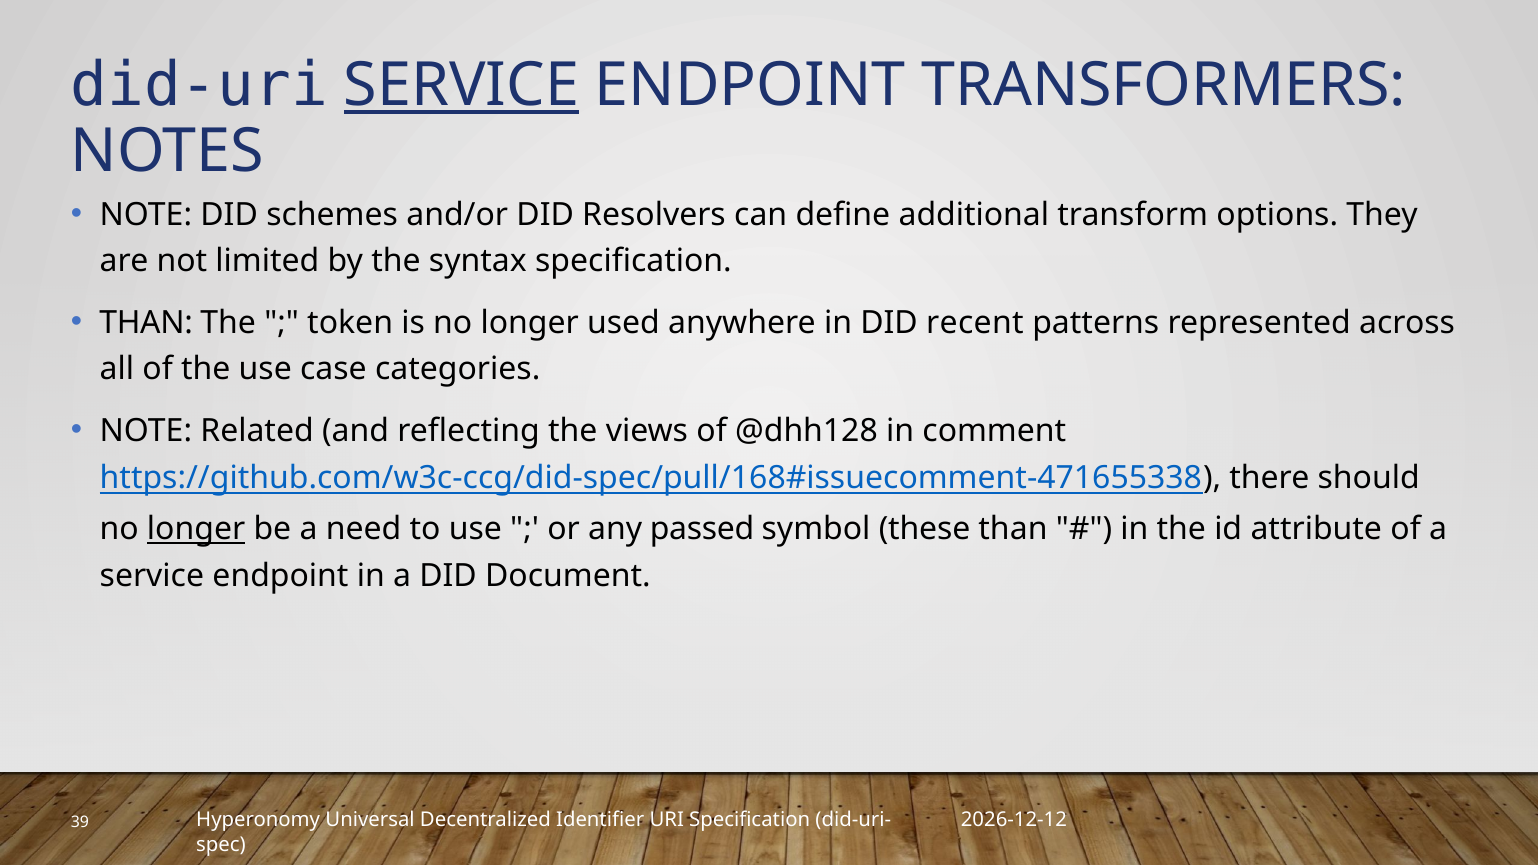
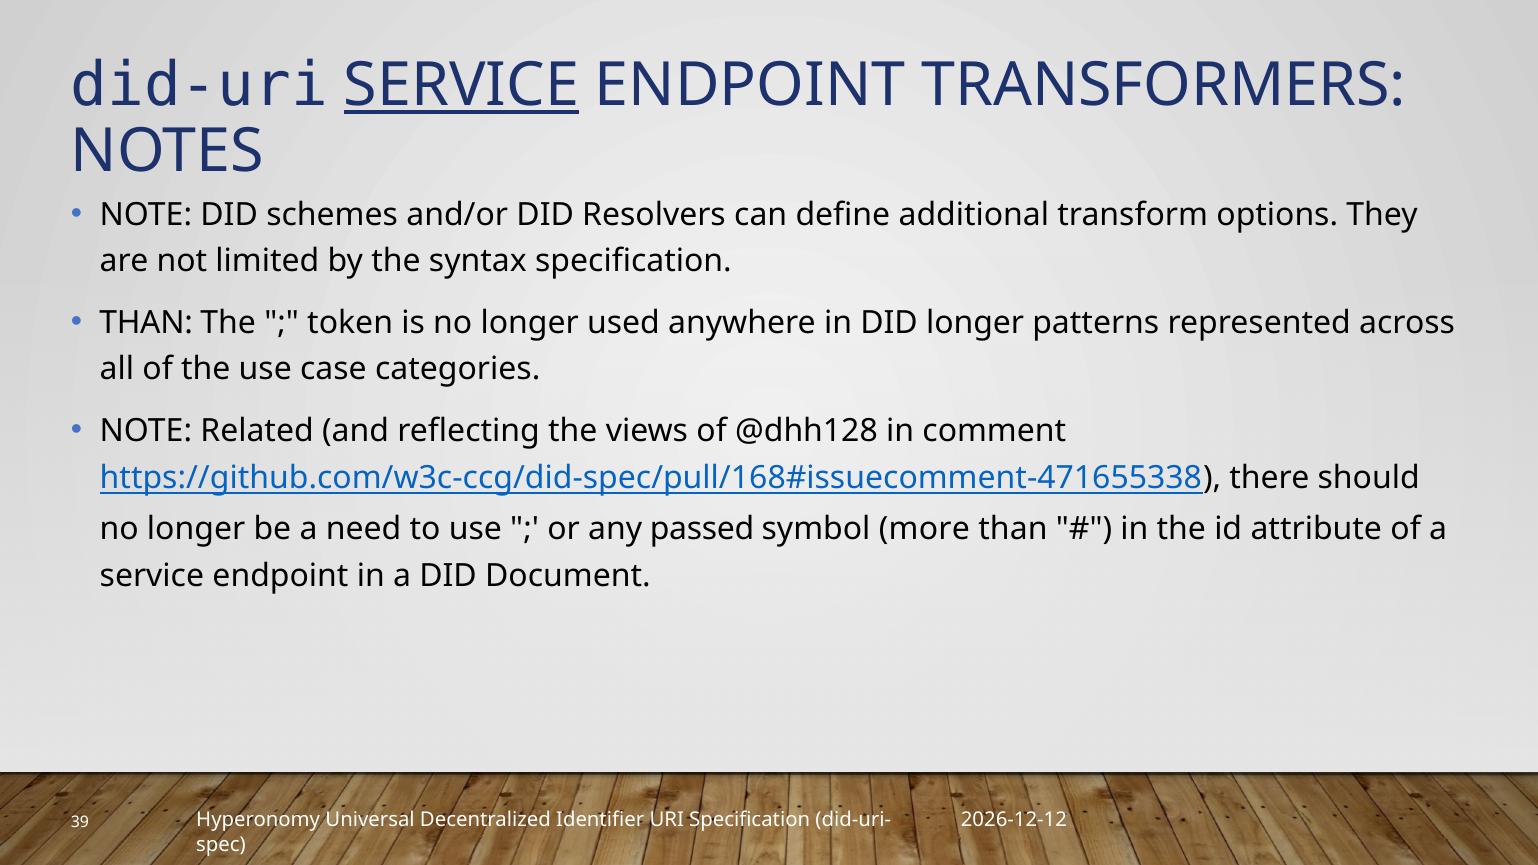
DID recent: recent -> longer
longer at (196, 530) underline: present -> none
these: these -> more
